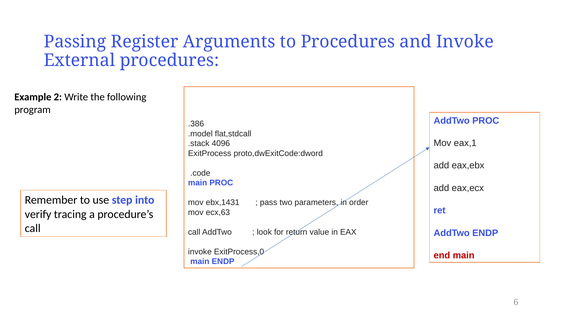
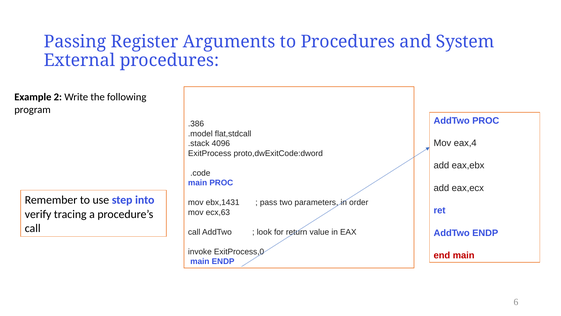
and Invoke: Invoke -> System
eax,1: eax,1 -> eax,4
